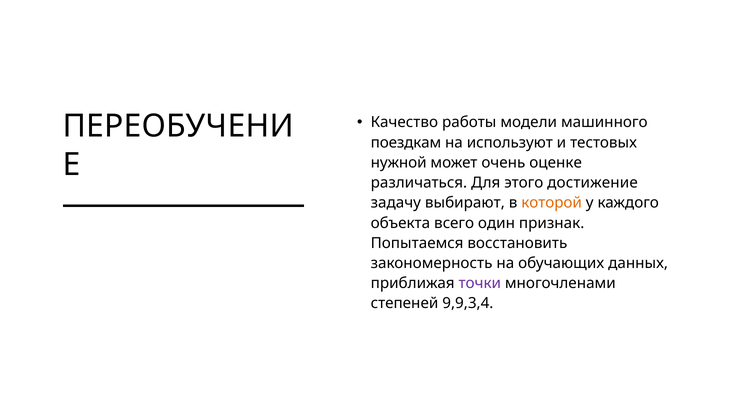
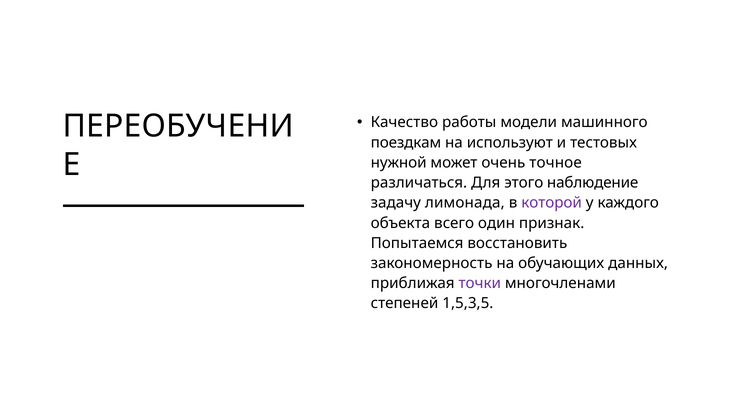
оценке: оценке -> точное
достижение: достижение -> наблюдение
выбирают: выбирают -> лимонада
которой colour: orange -> purple
9,9,3,4: 9,9,3,4 -> 1,5,3,5
